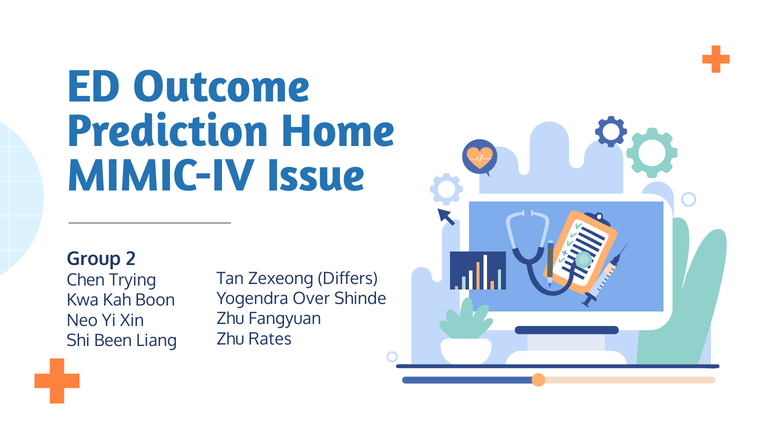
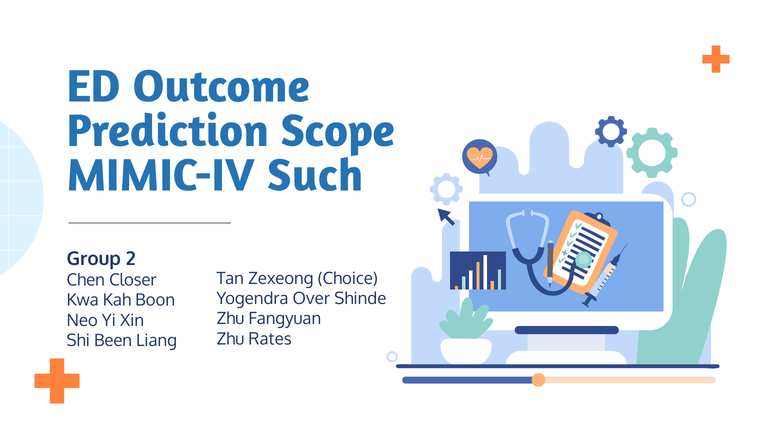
Home: Home -> Scope
Issue: Issue -> Such
Differs: Differs -> Choice
Trying: Trying -> Closer
